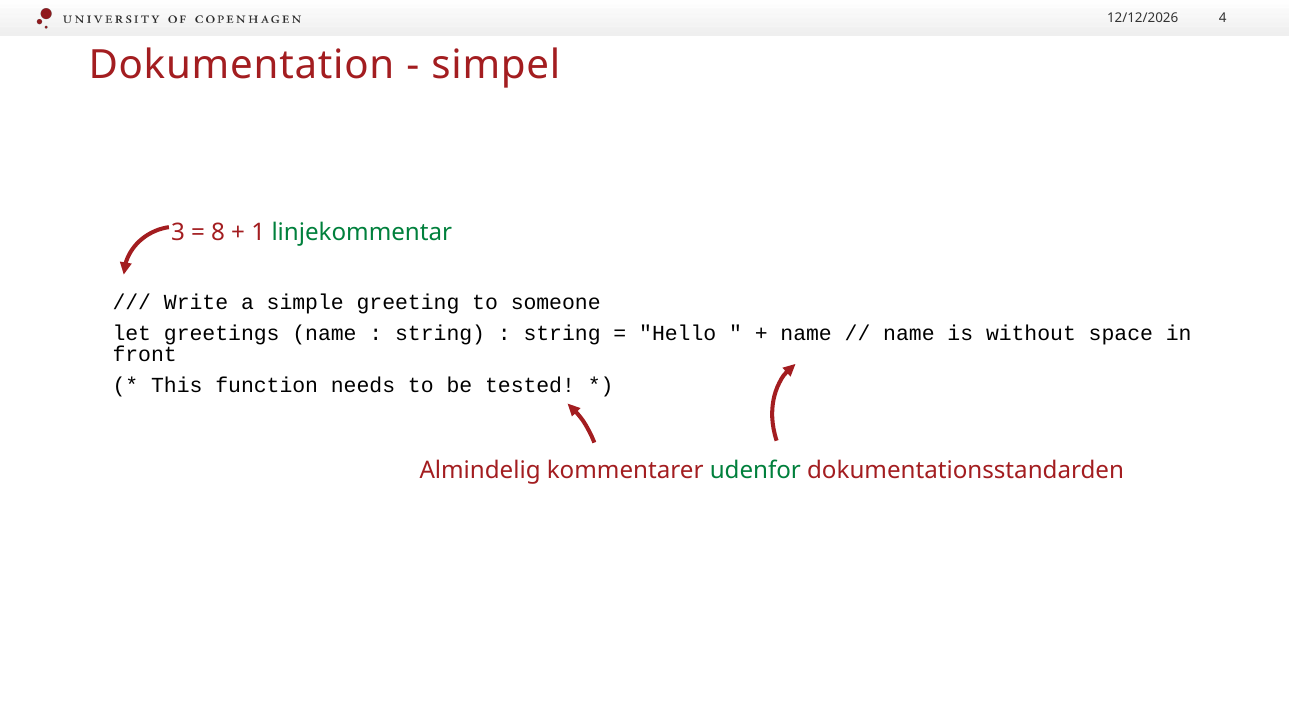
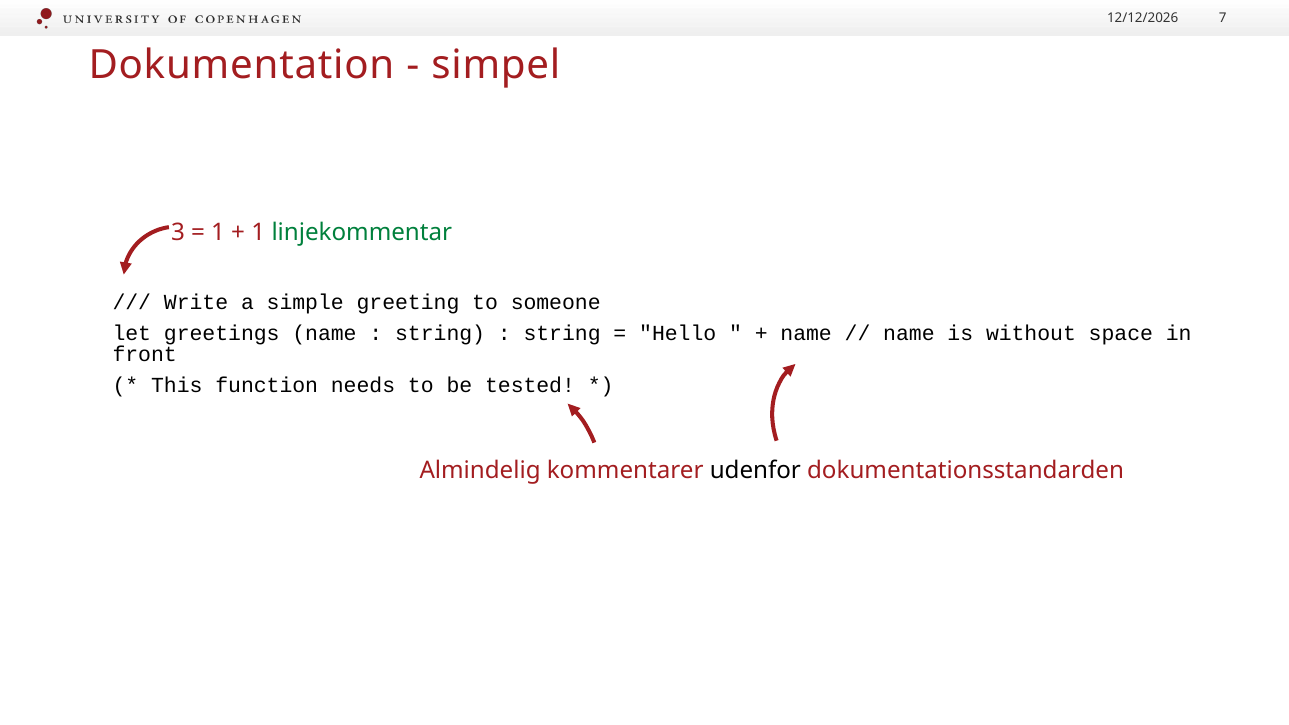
4: 4 -> 7
8 at (218, 233): 8 -> 1
udenfor colour: green -> black
